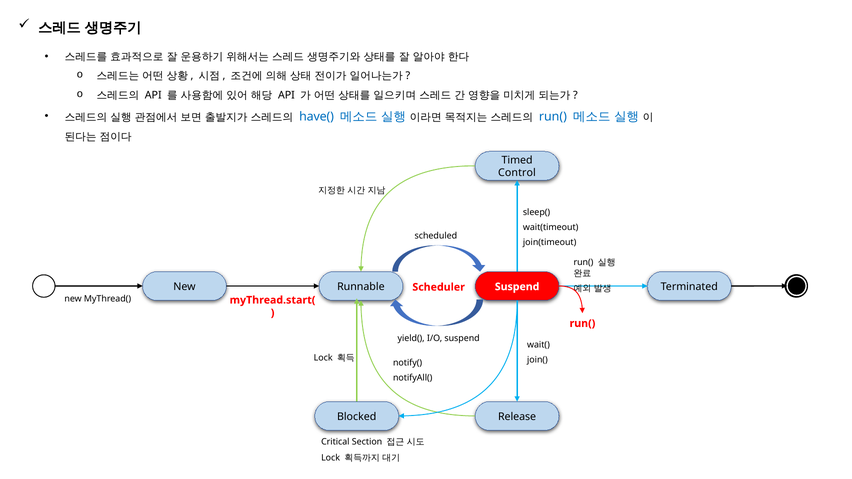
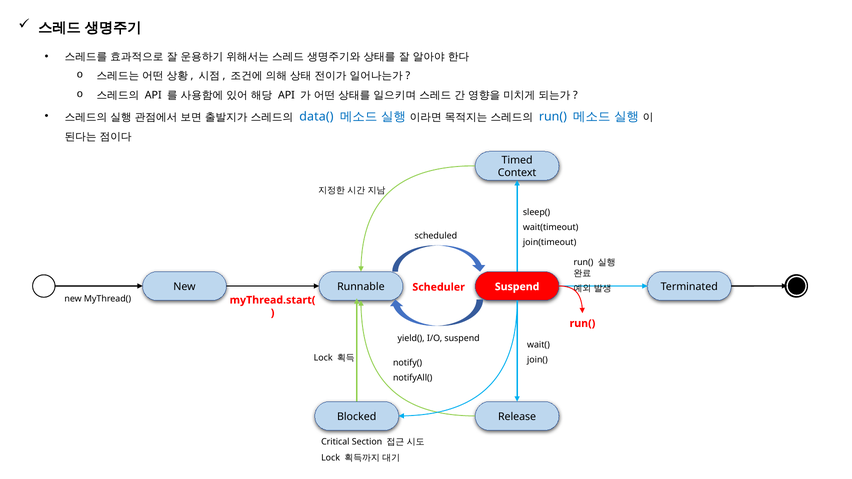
have(: have( -> data(
Control: Control -> Context
